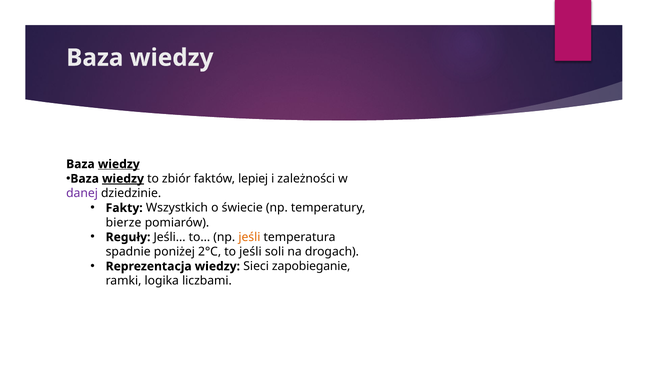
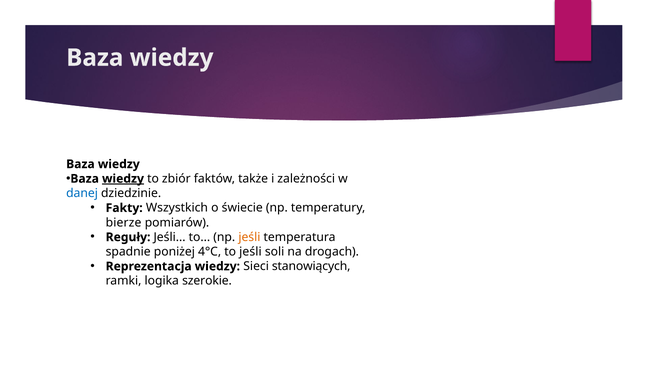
wiedzy at (119, 164) underline: present -> none
lepiej: lepiej -> także
danej colour: purple -> blue
2°C: 2°C -> 4°C
zapobieganie: zapobieganie -> stanowiących
liczbami: liczbami -> szerokie
